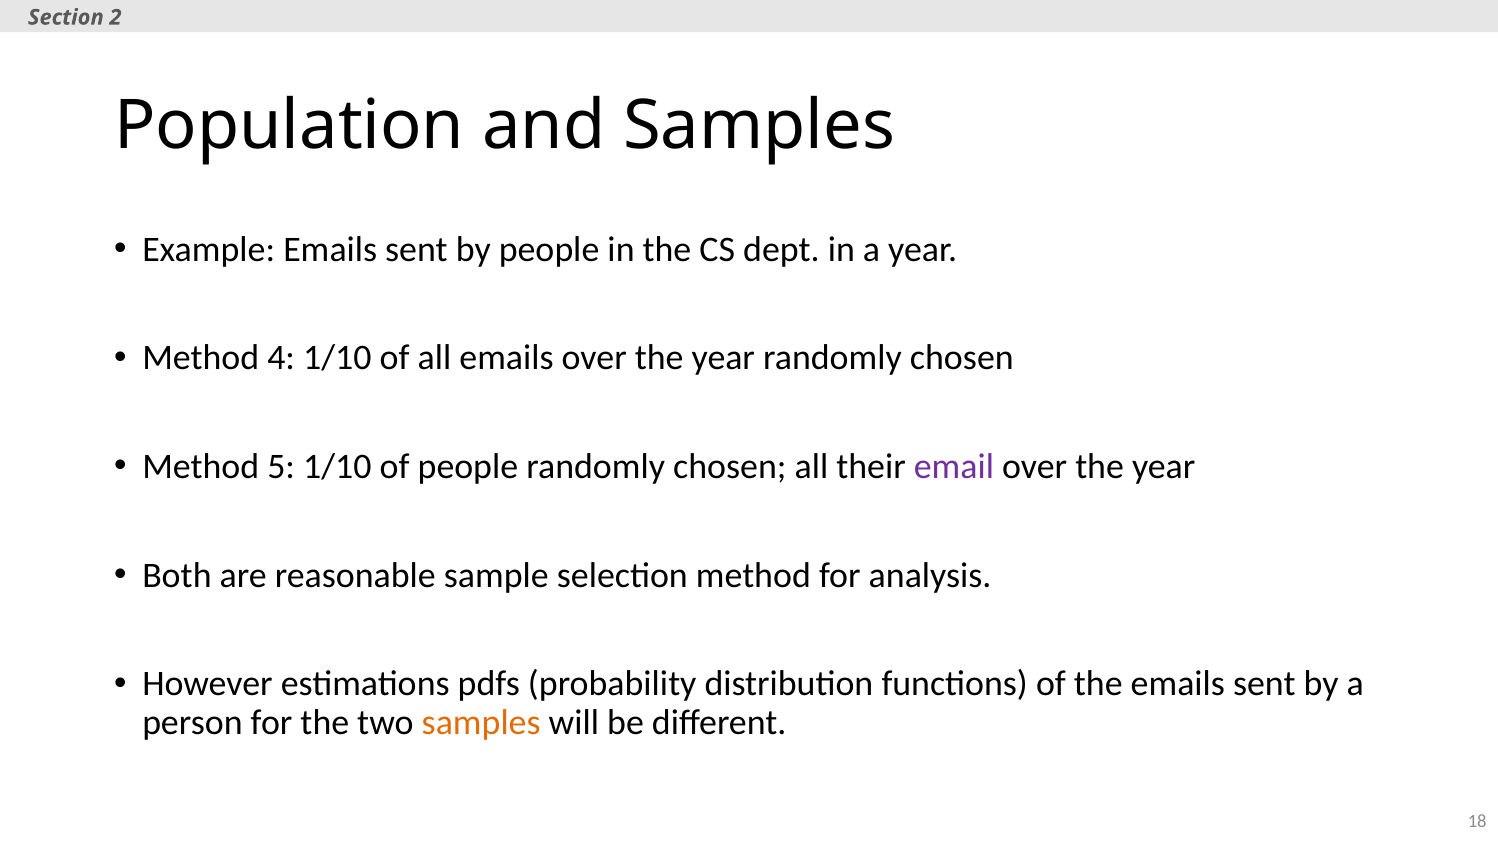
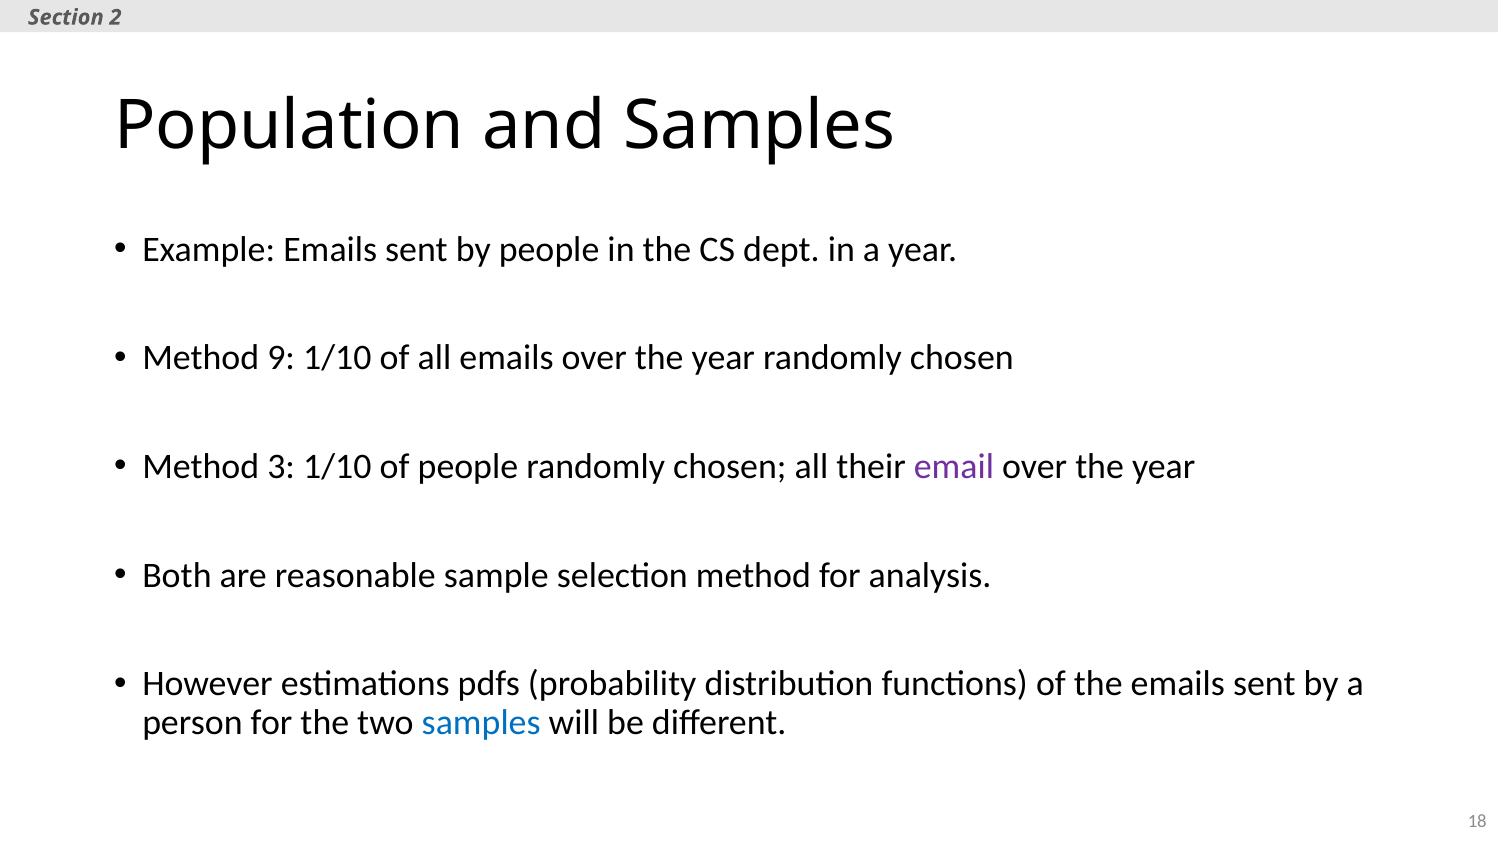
4: 4 -> 9
5: 5 -> 3
samples at (481, 723) colour: orange -> blue
